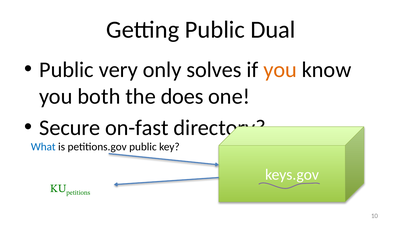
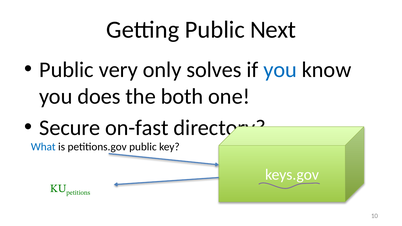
Dual: Dual -> Next
you at (280, 70) colour: orange -> blue
both: both -> does
does: does -> both
